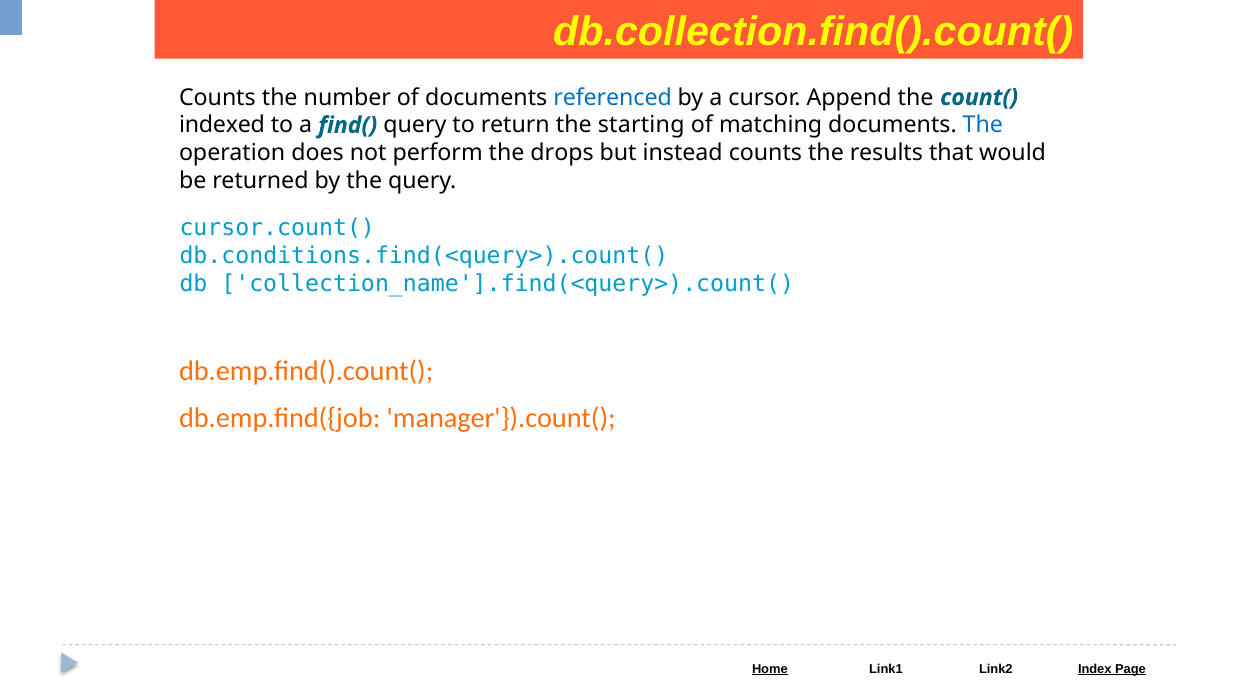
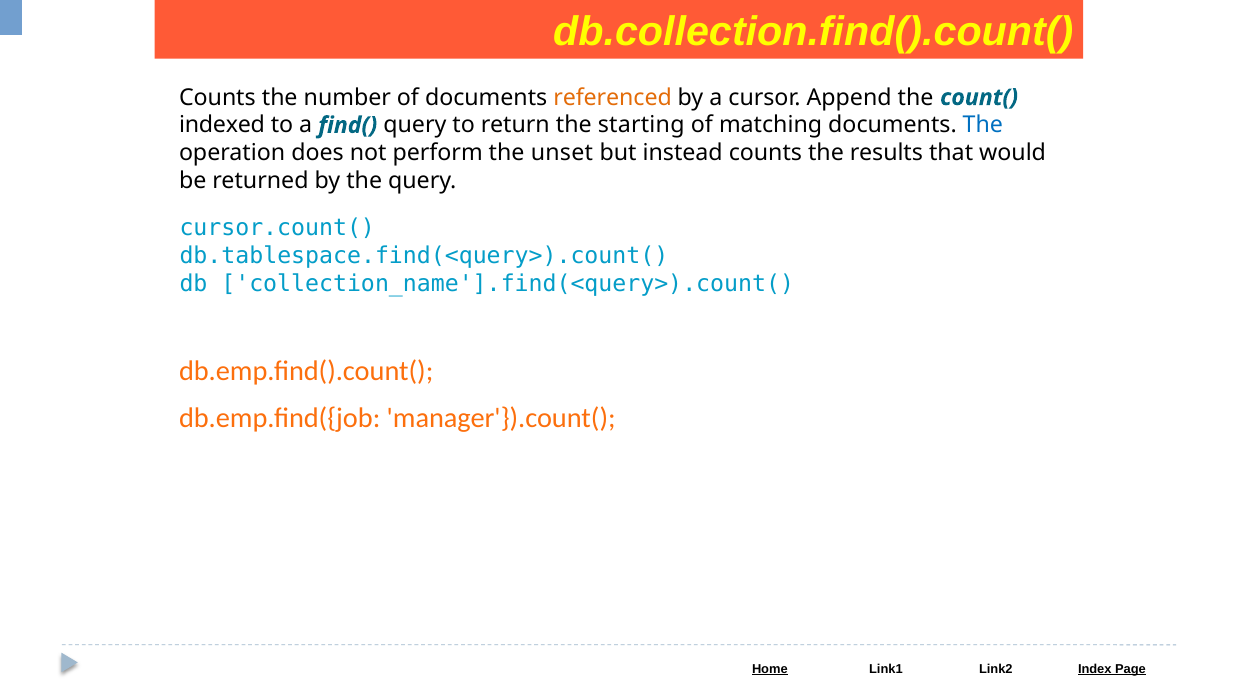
referenced colour: blue -> orange
drops: drops -> unset
db.conditions.find(<query>).count(: db.conditions.find(<query>).count( -> db.tablespace.find(<query>).count(
